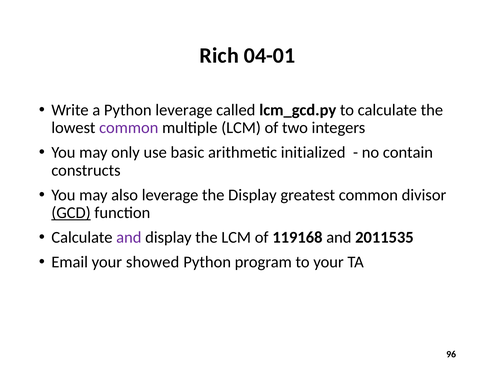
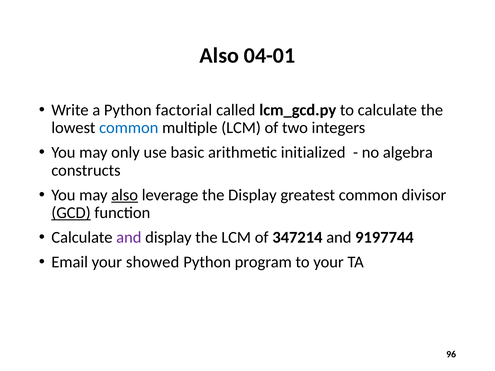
Rich at (219, 55): Rich -> Also
Python leverage: leverage -> factorial
common at (129, 128) colour: purple -> blue
contain: contain -> algebra
also at (125, 195) underline: none -> present
119168: 119168 -> 347214
2011535: 2011535 -> 9197744
